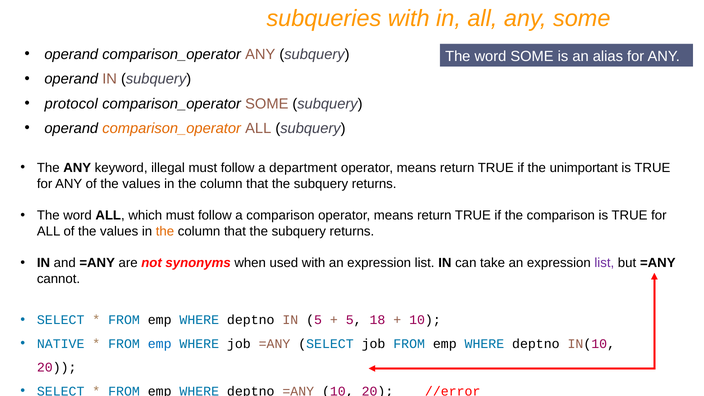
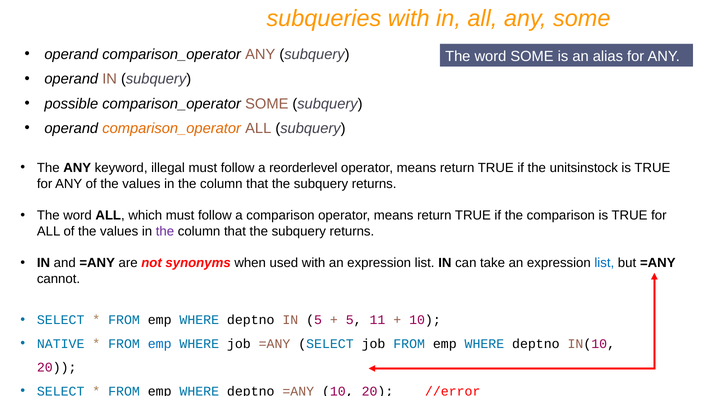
protocol: protocol -> possible
department: department -> reorderlevel
unimportant: unimportant -> unitsinstock
the at (165, 231) colour: orange -> purple
list at (604, 263) colour: purple -> blue
18: 18 -> 11
